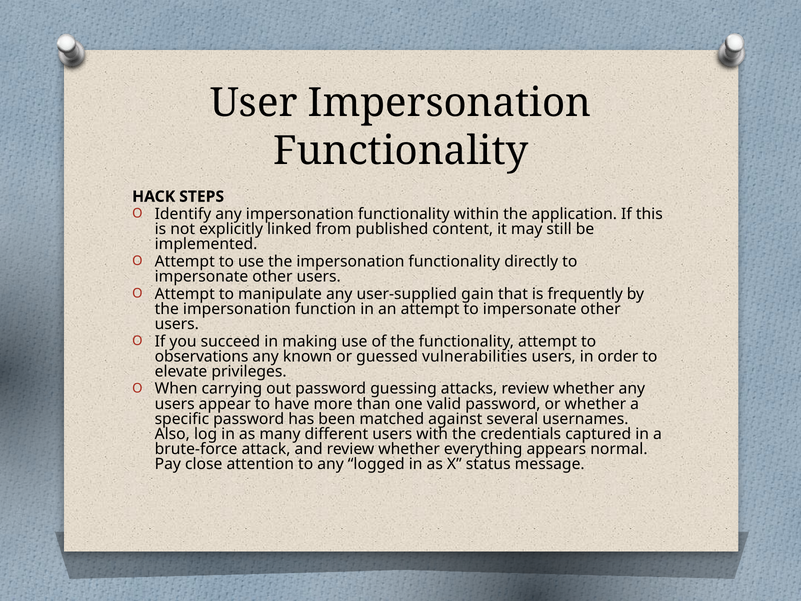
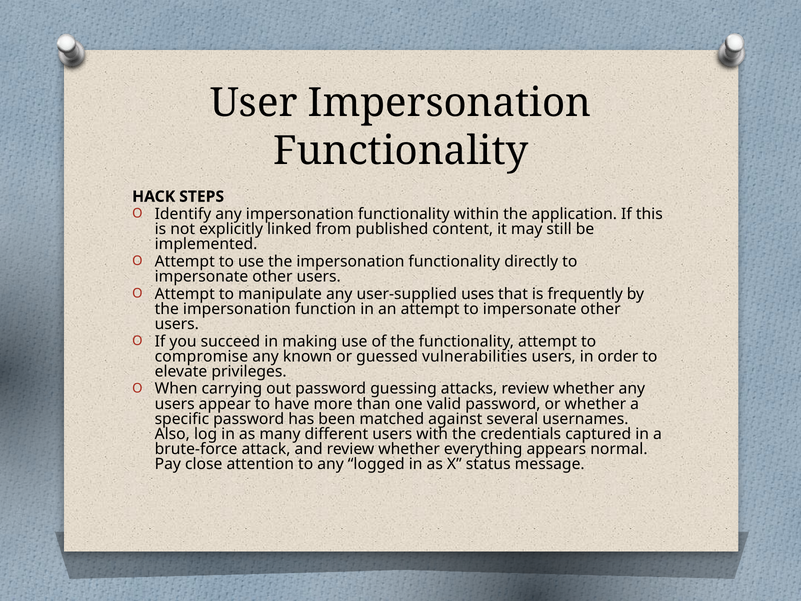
gain: gain -> uses
observations: observations -> compromise
